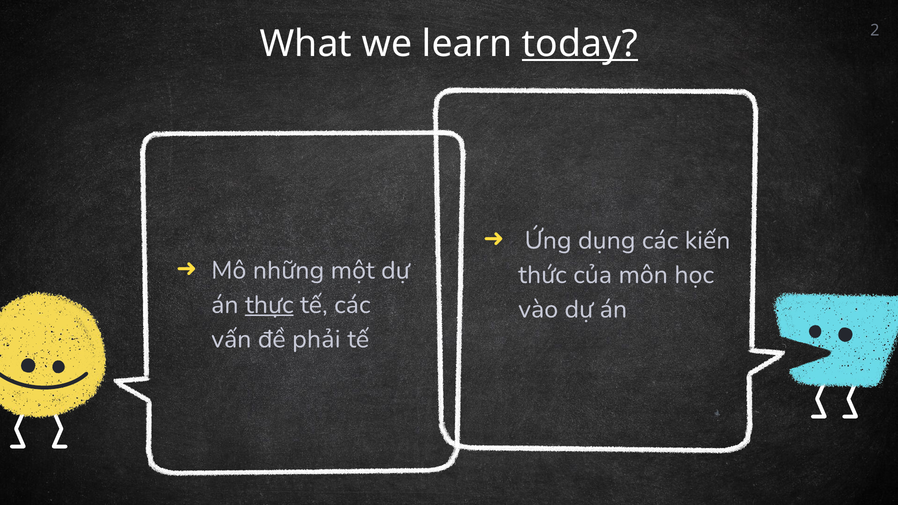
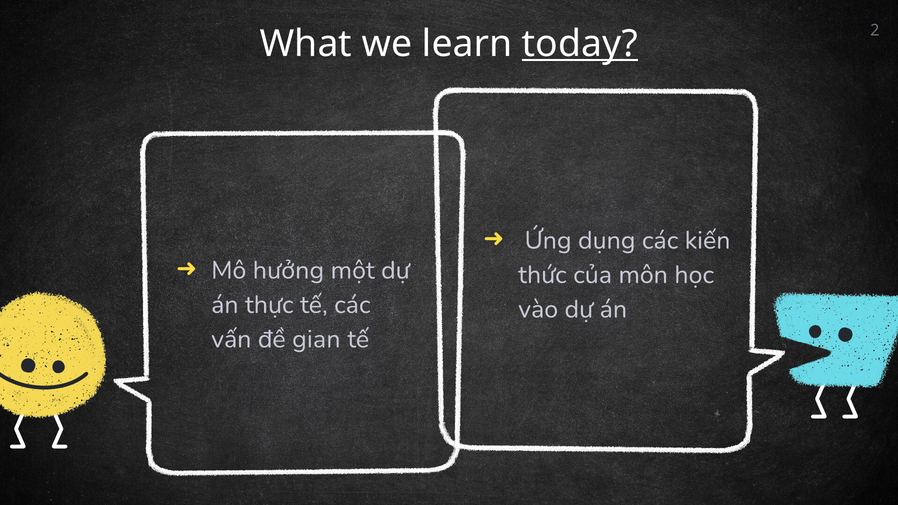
những: những -> hưởng
thực underline: present -> none
phải: phải -> gian
